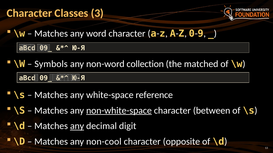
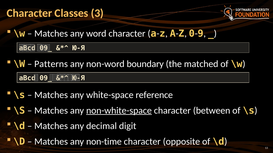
Symbols: Symbols -> Patterns
collection: collection -> boundary
any at (77, 126) underline: present -> none
non-cool: non-cool -> non-time
